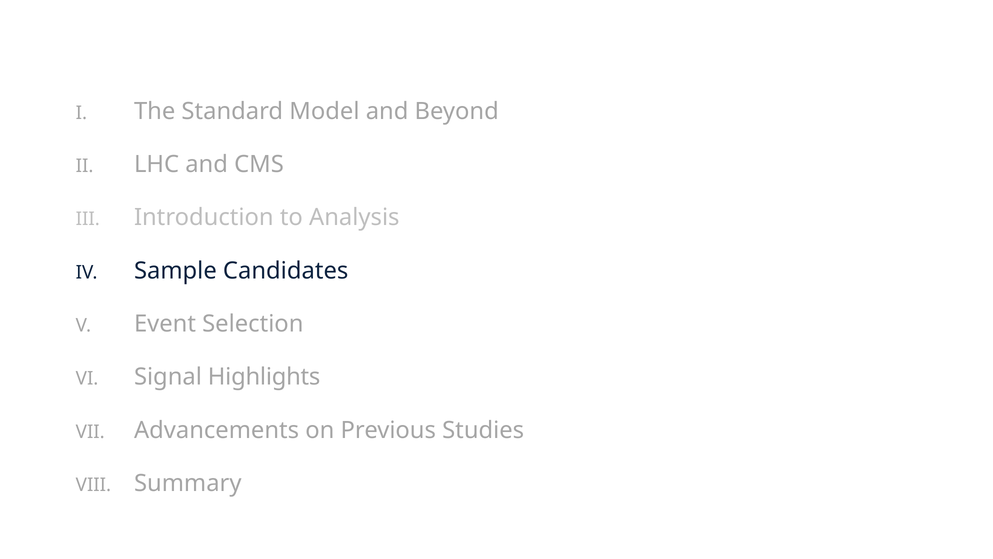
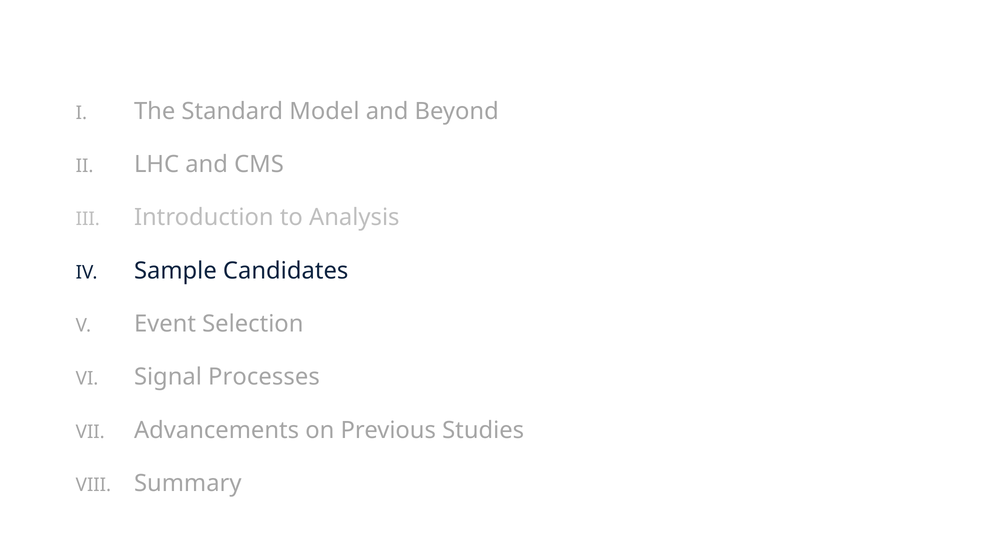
Highlights: Highlights -> Processes
